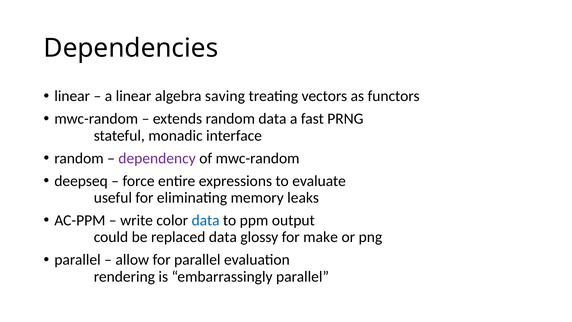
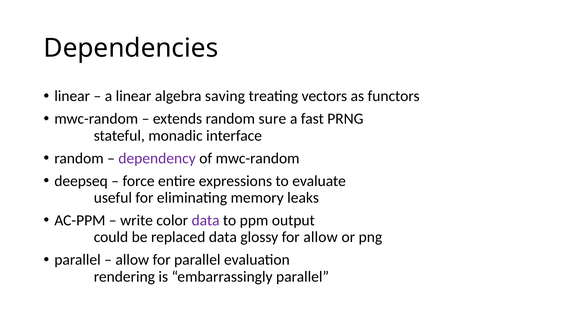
random data: data -> sure
data at (206, 220) colour: blue -> purple
for make: make -> allow
